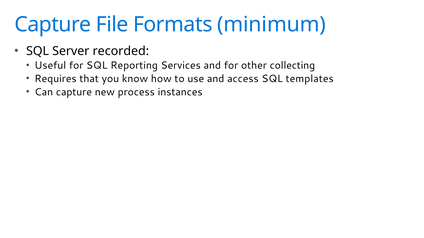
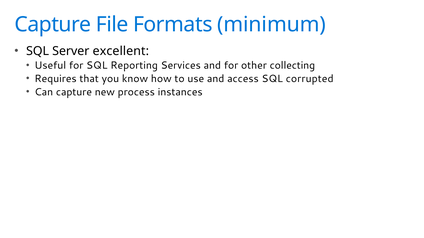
recorded: recorded -> excellent
templates: templates -> corrupted
